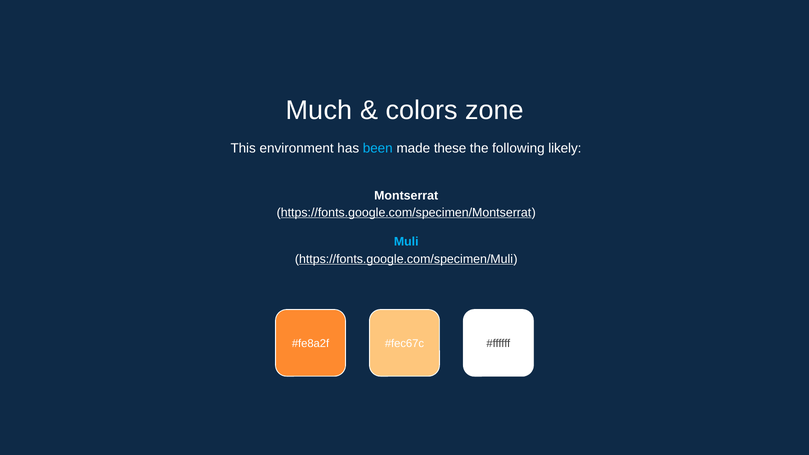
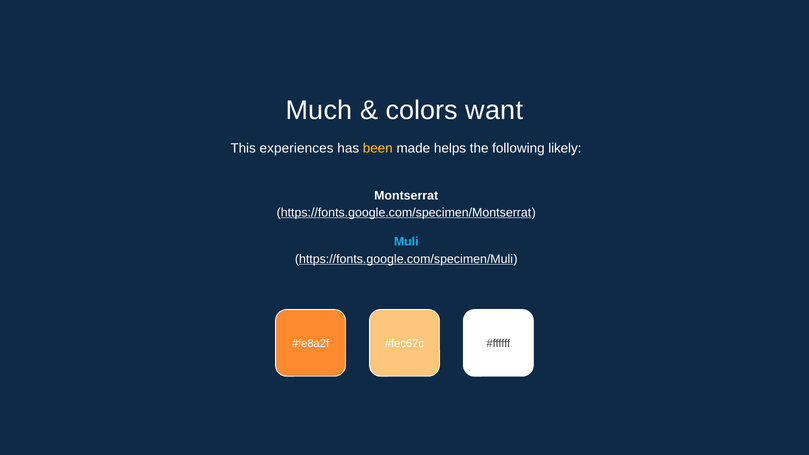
zone: zone -> want
environment: environment -> experiences
been colour: light blue -> yellow
these: these -> helps
